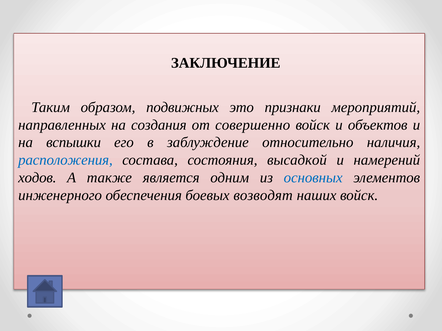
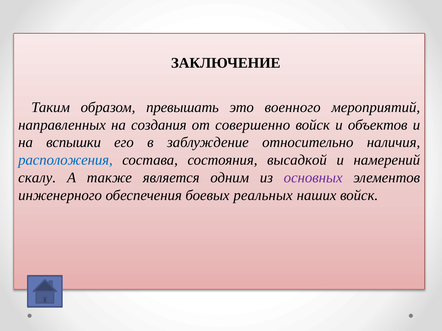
подвижных: подвижных -> превышать
признаки: признаки -> военного
ходов: ходов -> скалу
основных colour: blue -> purple
возводят: возводят -> реальных
